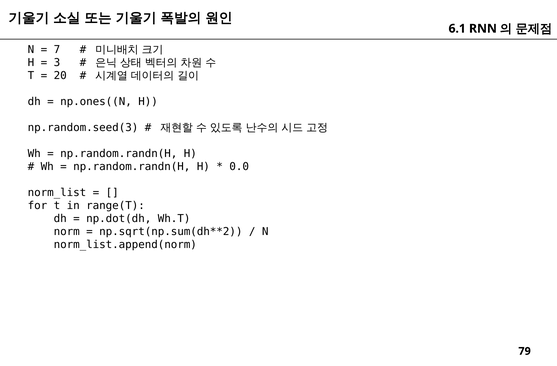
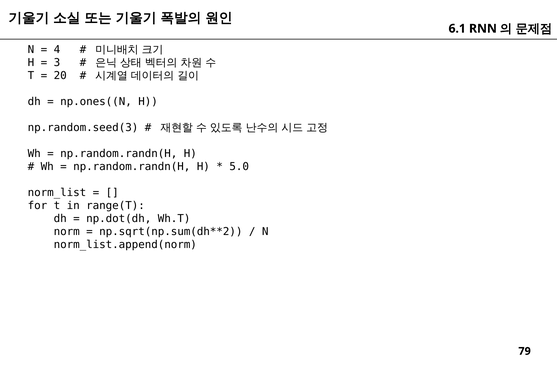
7: 7 -> 4
0.0: 0.0 -> 5.0
